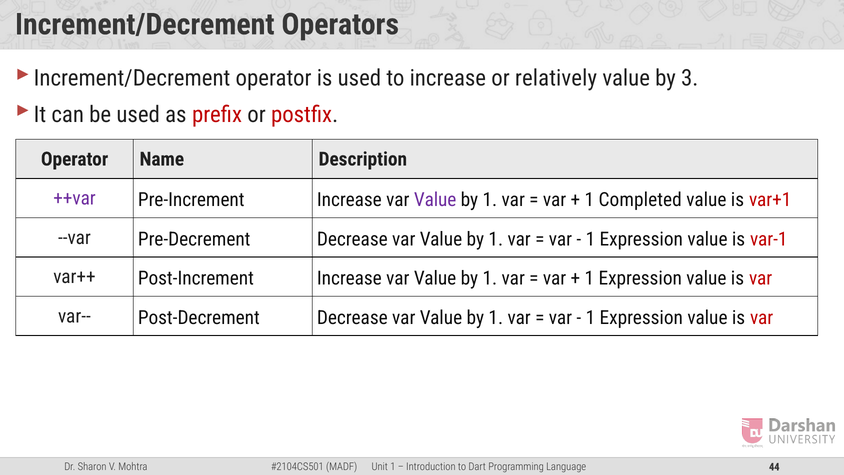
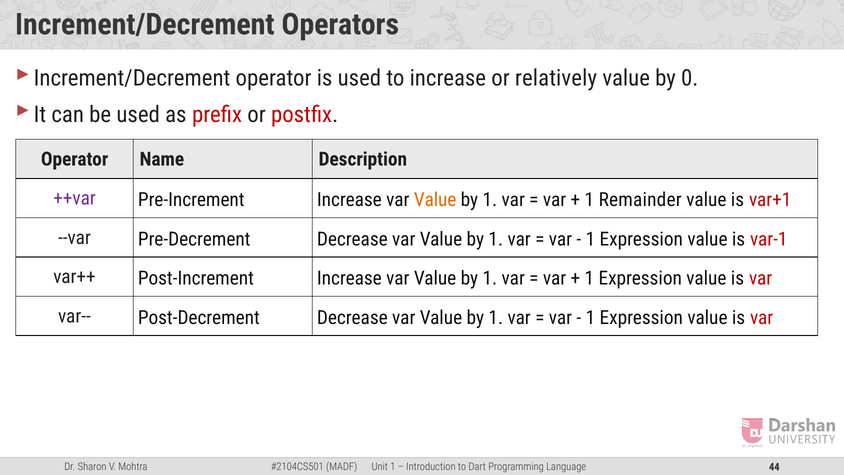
3: 3 -> 0
Value at (435, 200) colour: purple -> orange
Completed: Completed -> Remainder
